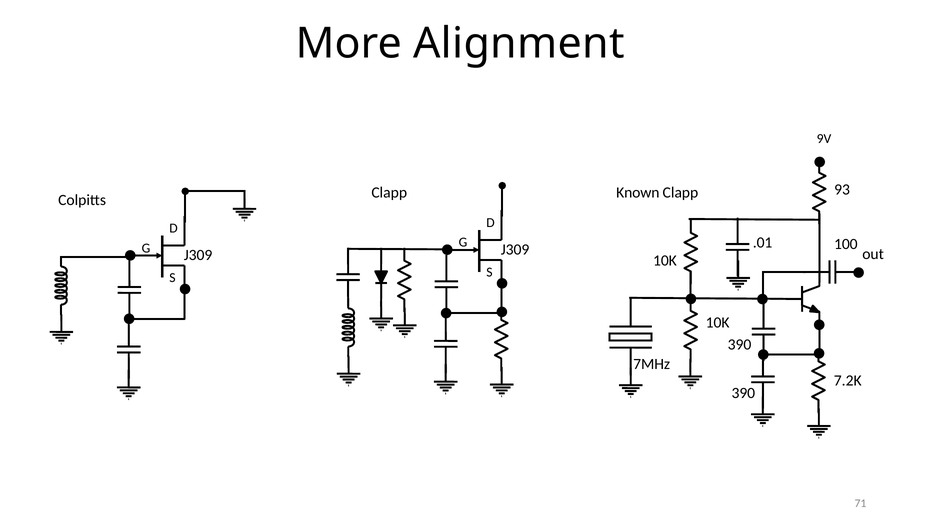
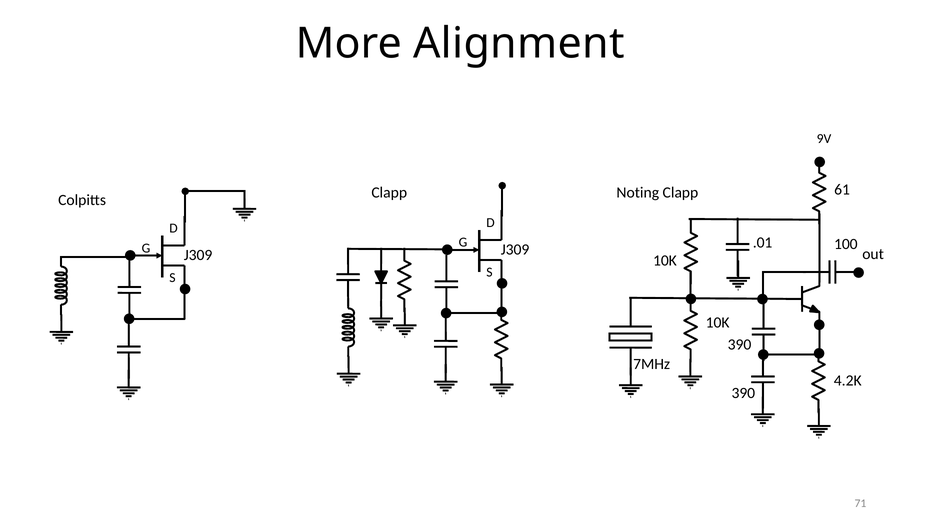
Known: Known -> Noting
93: 93 -> 61
7.2K: 7.2K -> 4.2K
